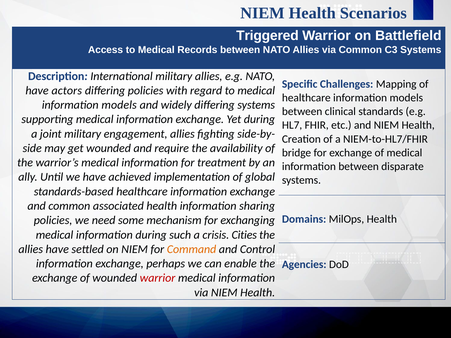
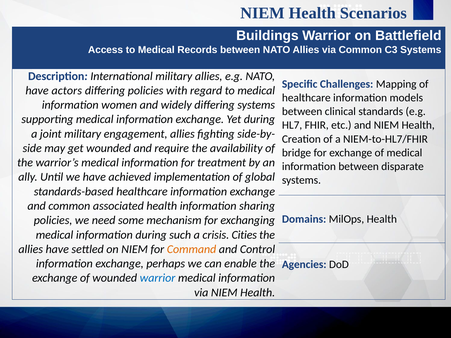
Triggered: Triggered -> Buildings
models at (119, 105): models -> women
warrior at (158, 278) colour: red -> blue
